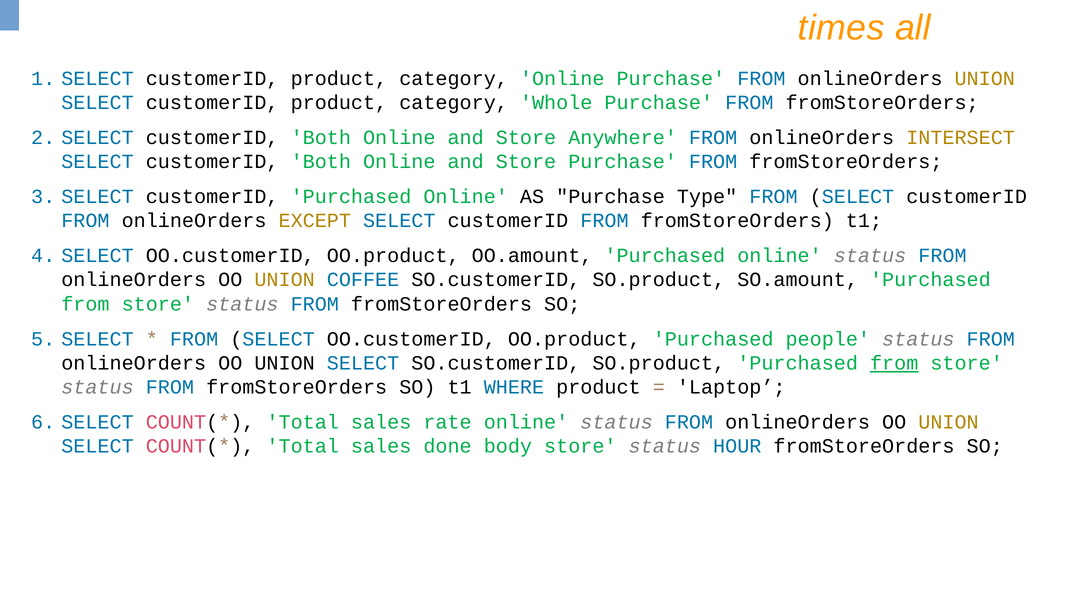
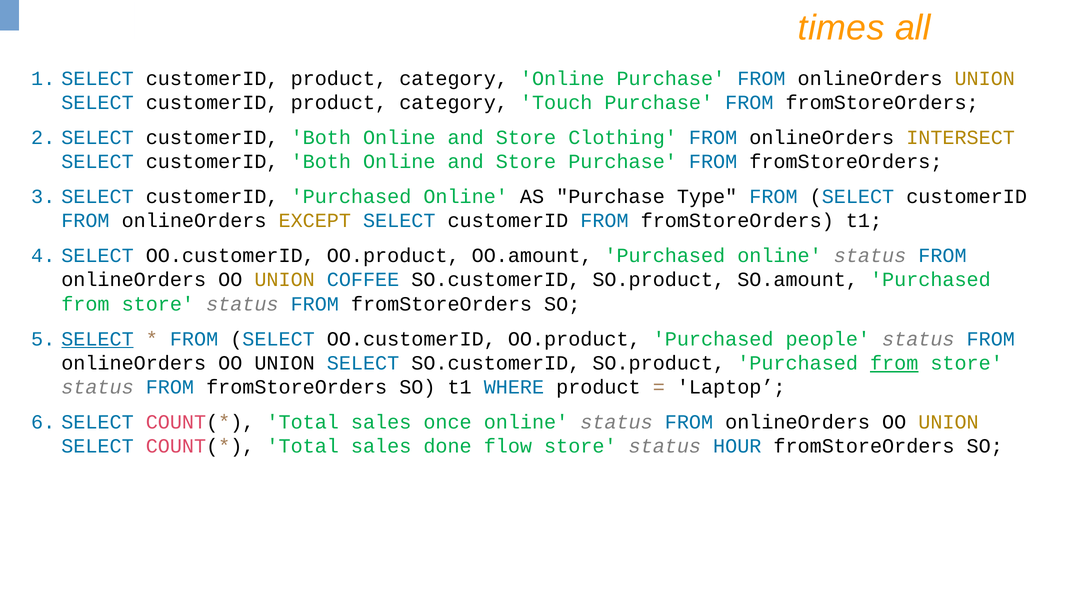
Whole: Whole -> Touch
Anywhere: Anywhere -> Clothing
SELECT at (97, 339) underline: none -> present
rate: rate -> once
body: body -> flow
